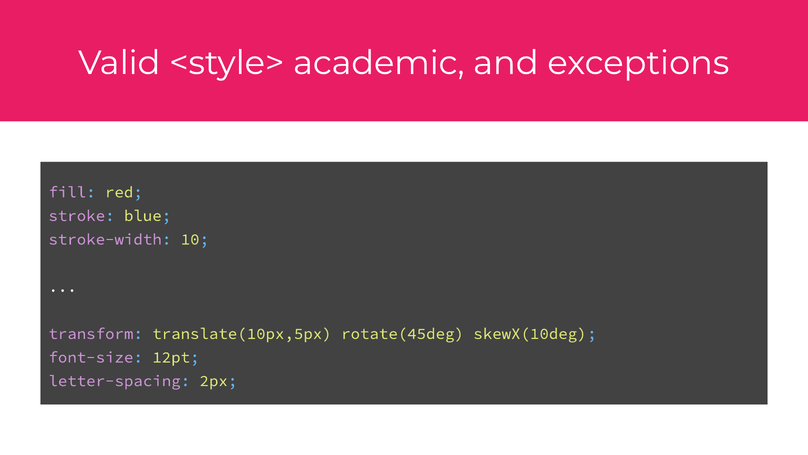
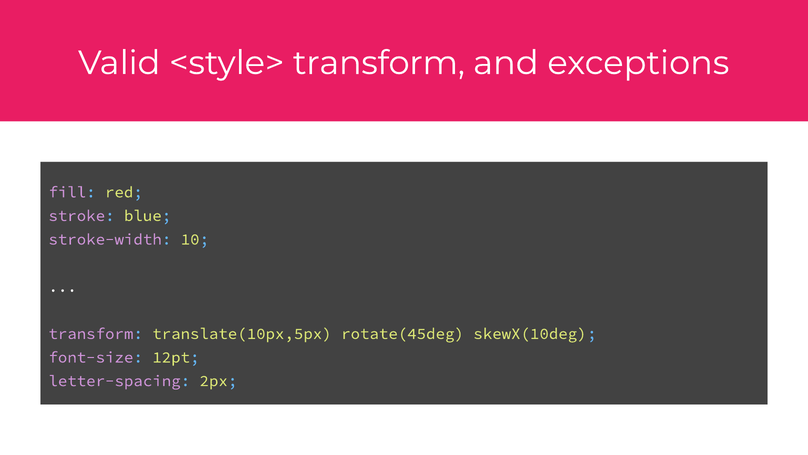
<style> academic: academic -> transform
